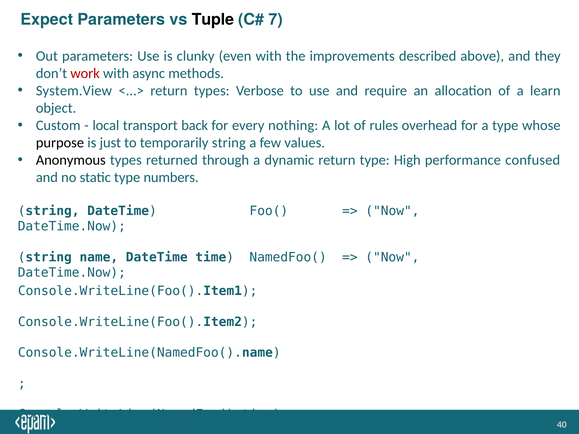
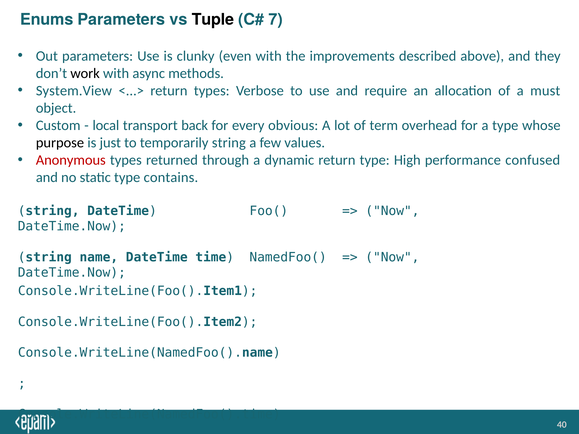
Expect: Expect -> Enums
work colour: red -> black
learn: learn -> must
nothing: nothing -> obvious
rules: rules -> term
Anonymous colour: black -> red
numbers: numbers -> contains
